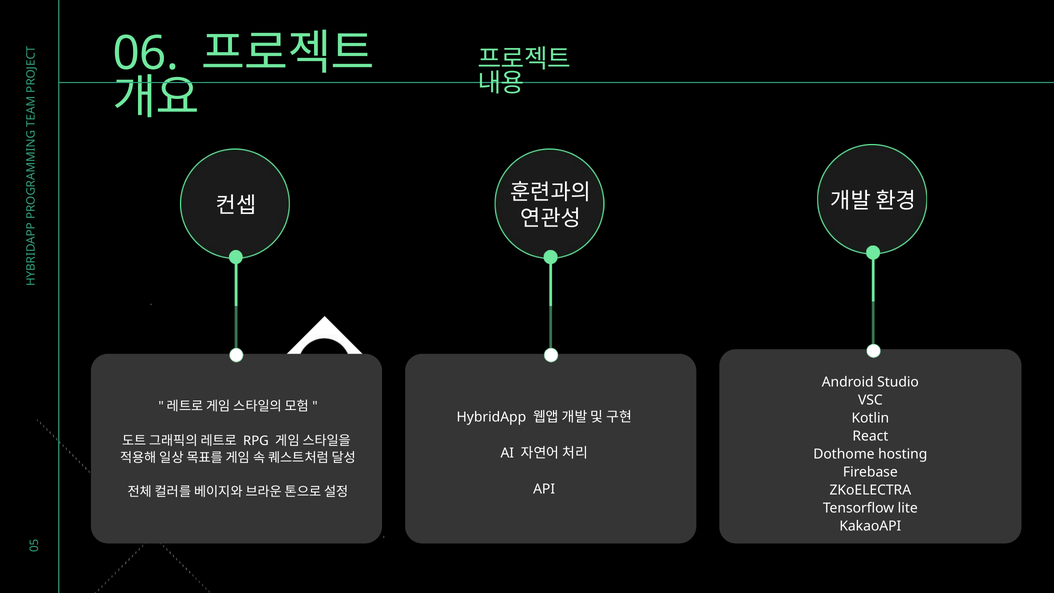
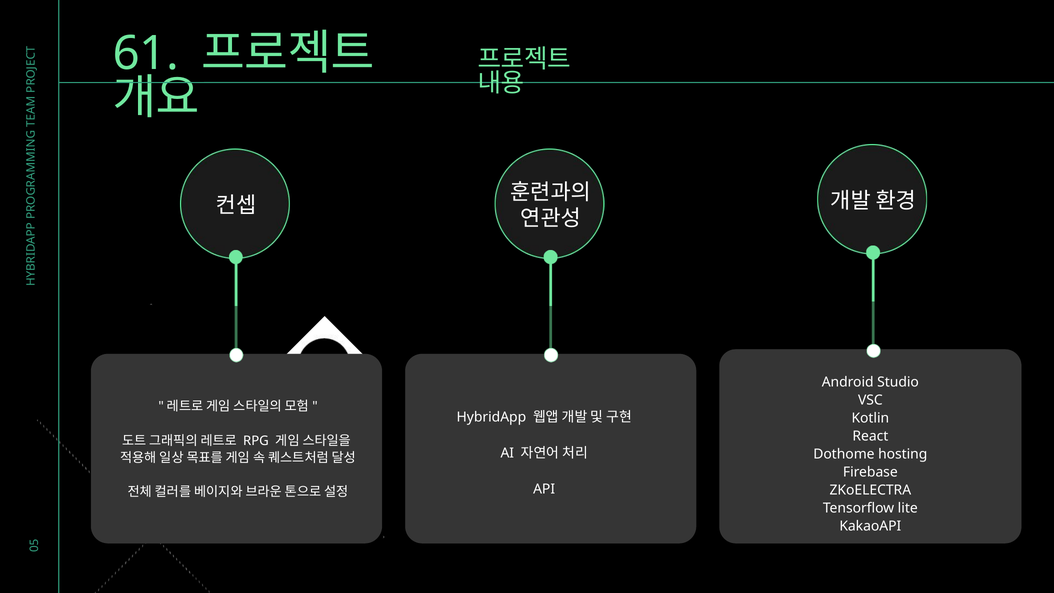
06: 06 -> 61
